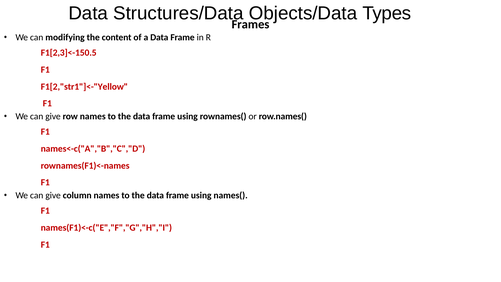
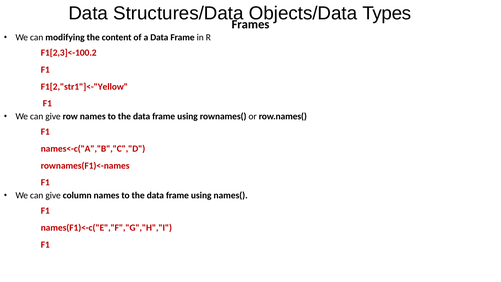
F1[2,3]<-150.5: F1[2,3]<-150.5 -> F1[2,3]<-100.2
